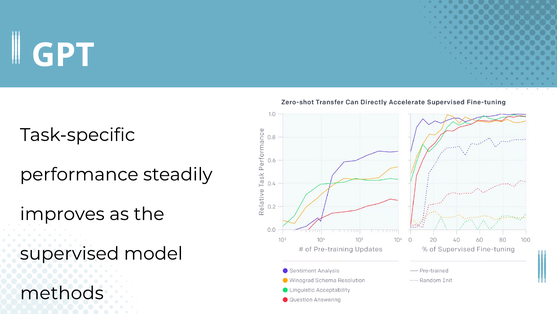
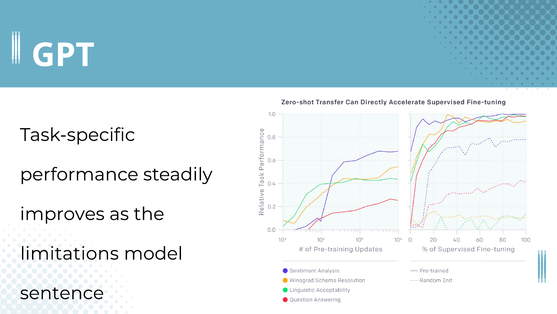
supervised: supervised -> limitations
methods: methods -> sentence
